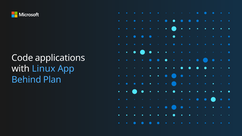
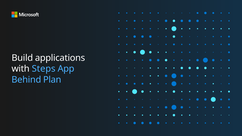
Code: Code -> Build
Linux: Linux -> Steps
